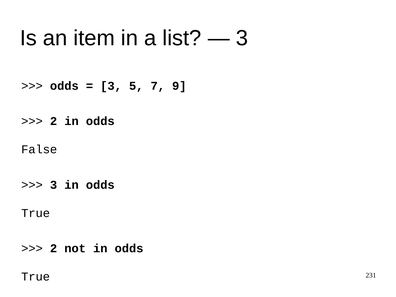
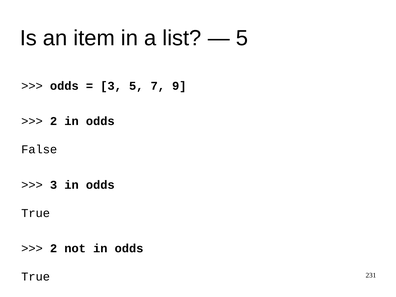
3 at (242, 38): 3 -> 5
